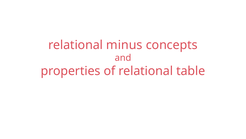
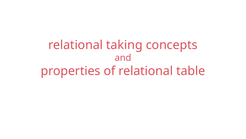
minus: minus -> taking
